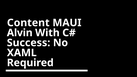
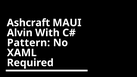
Content: Content -> Ashcraft
Success: Success -> Pattern
